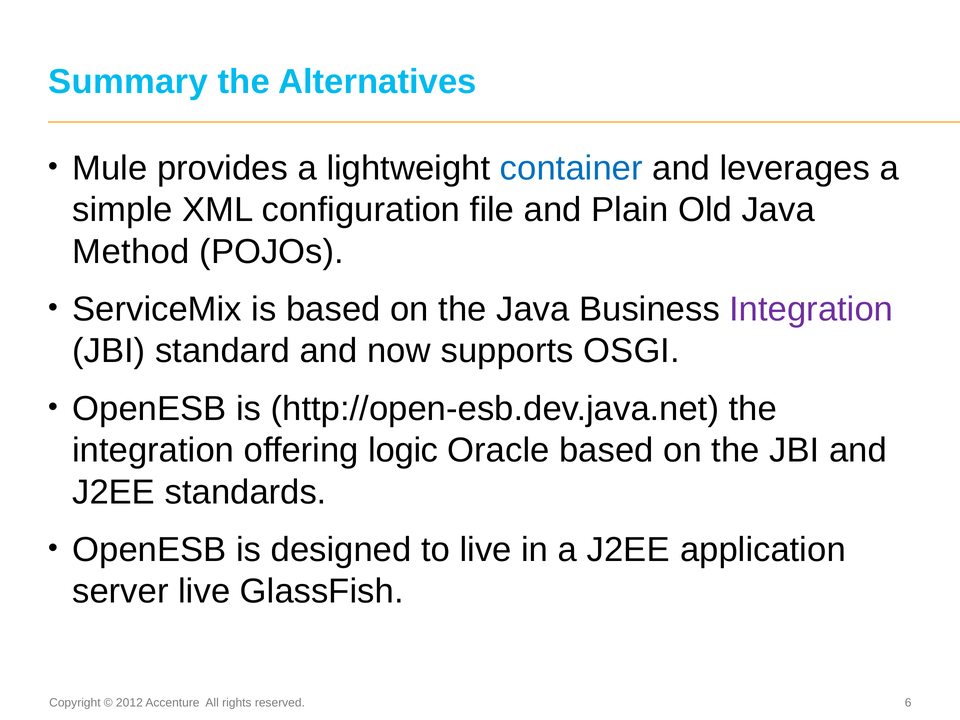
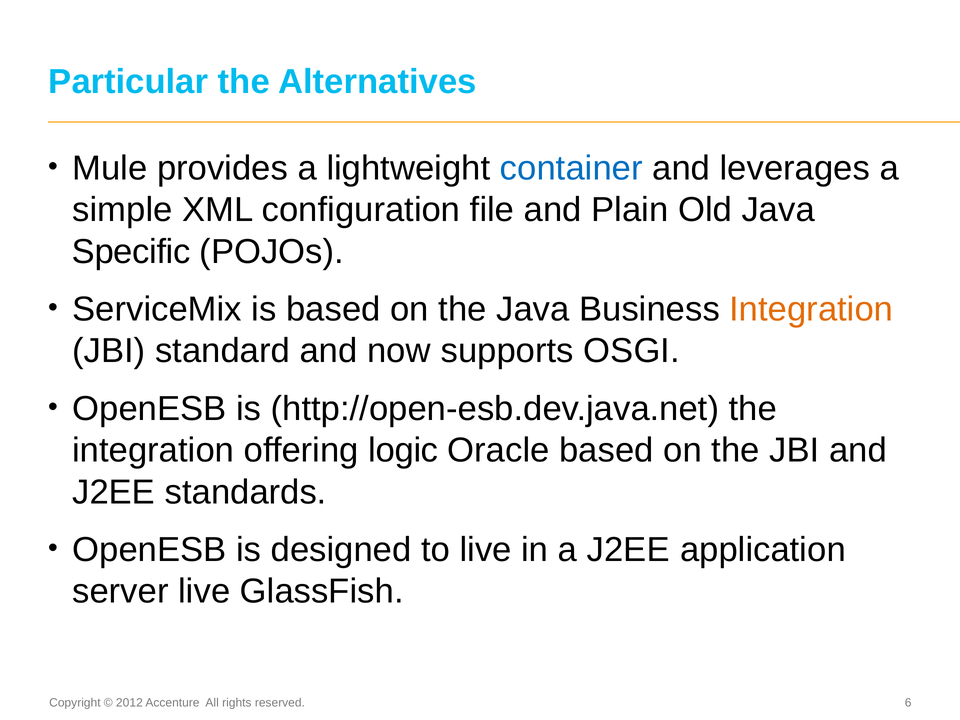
Summary: Summary -> Particular
Method: Method -> Specific
Integration at (811, 309) colour: purple -> orange
